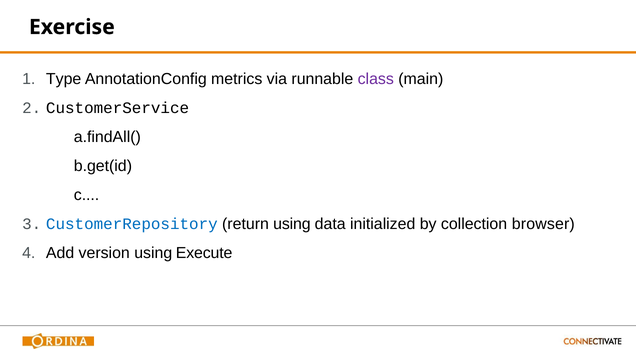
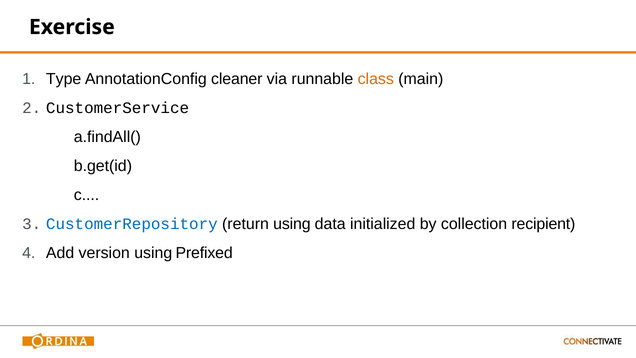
metrics: metrics -> cleaner
class colour: purple -> orange
browser: browser -> recipient
Execute: Execute -> Prefixed
